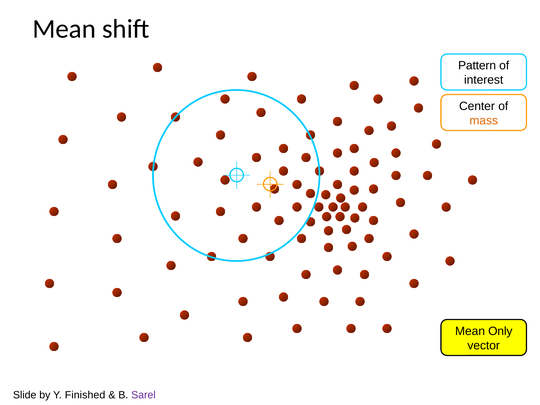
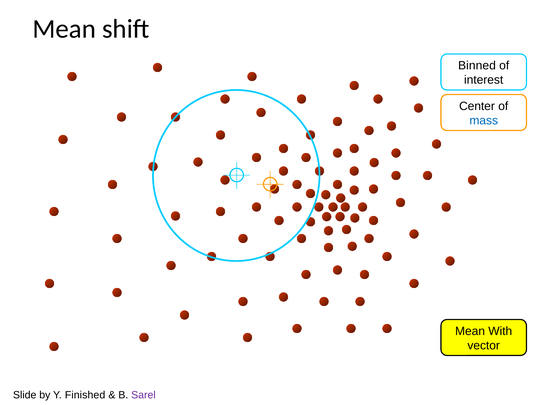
Pattern: Pattern -> Binned
mass colour: orange -> blue
Only: Only -> With
